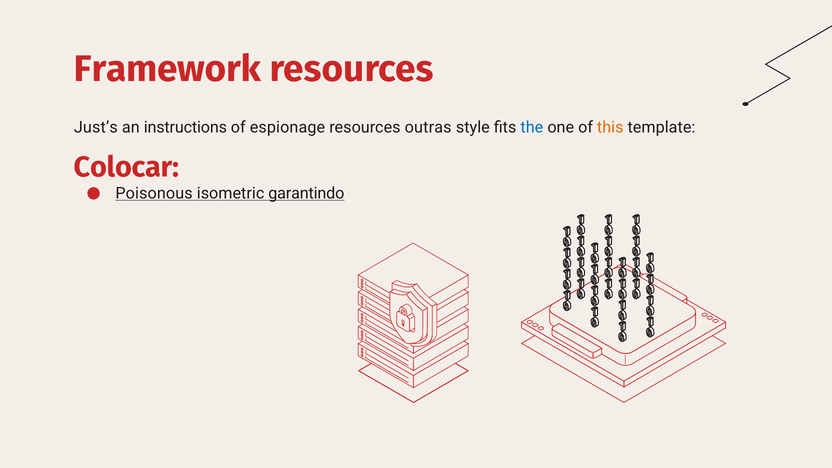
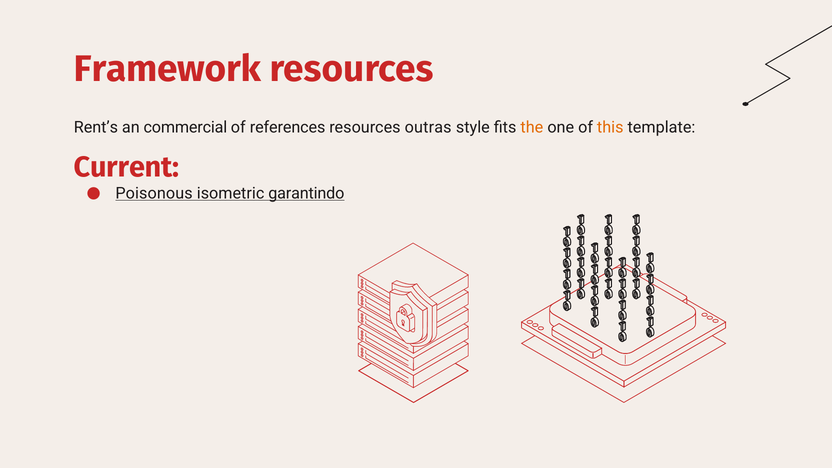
Just’s: Just’s -> Rent’s
instructions: instructions -> commercial
espionage: espionage -> references
the colour: blue -> orange
Colocar: Colocar -> Current
